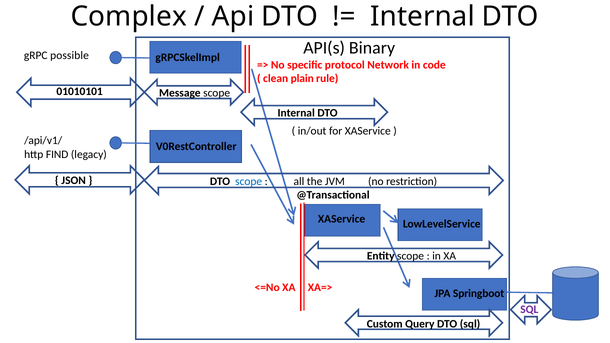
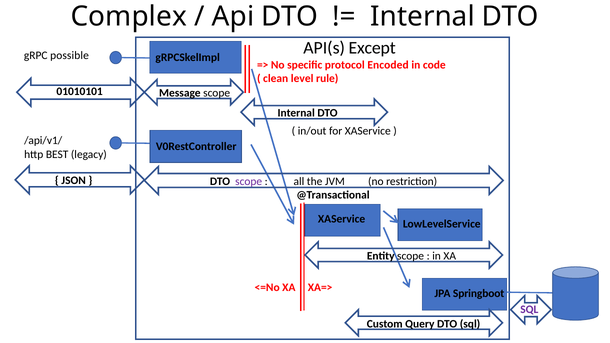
Binary: Binary -> Except
Network: Network -> Encoded
plain: plain -> level
FIND: FIND -> BEST
scope at (249, 182) colour: blue -> purple
